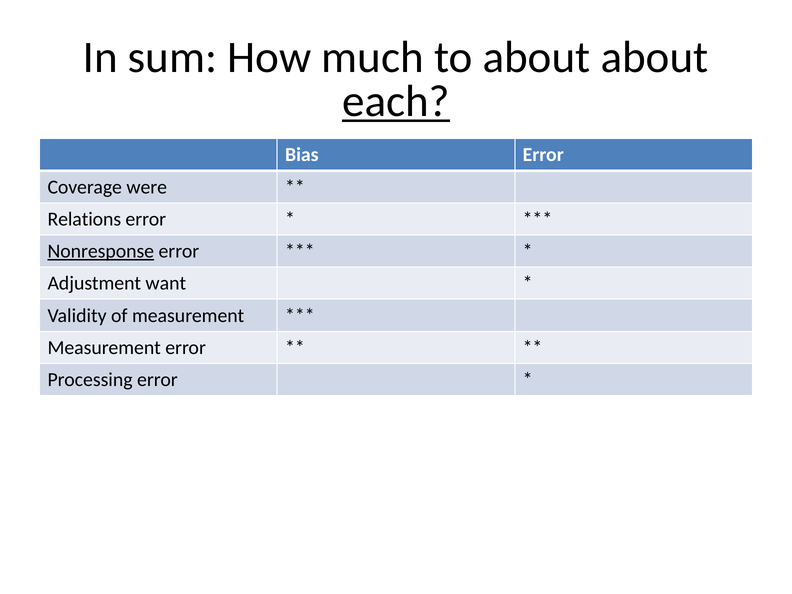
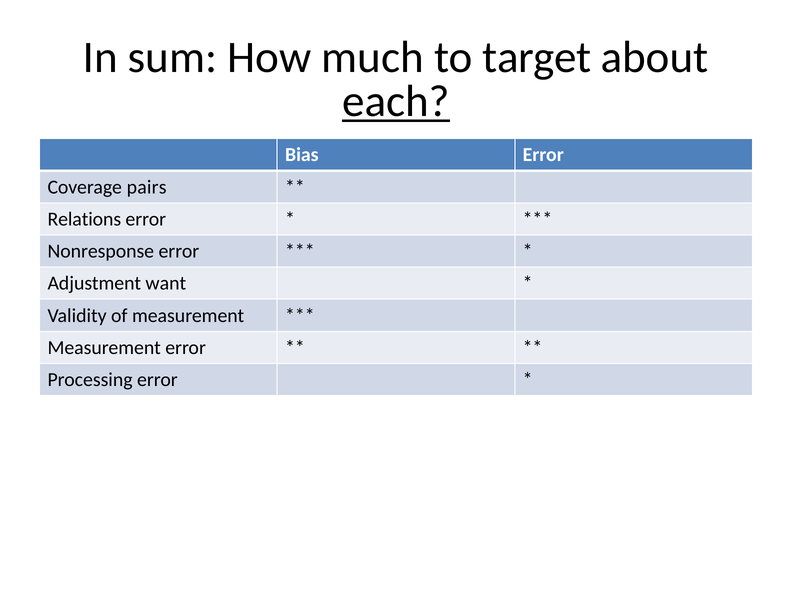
to about: about -> target
were: were -> pairs
Nonresponse underline: present -> none
